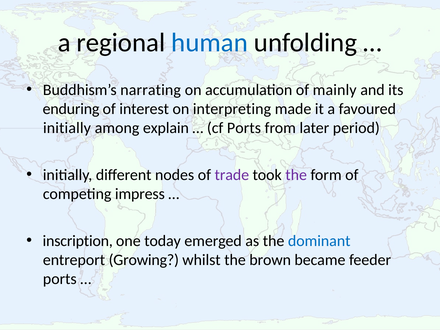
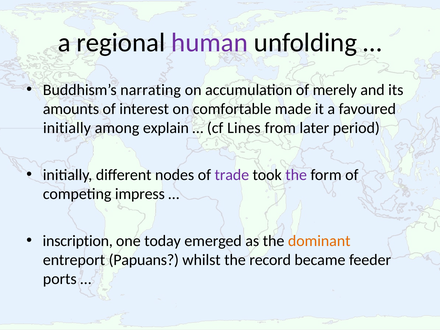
human colour: blue -> purple
mainly: mainly -> merely
enduring: enduring -> amounts
interpreting: interpreting -> comfortable
cf Ports: Ports -> Lines
dominant colour: blue -> orange
Growing: Growing -> Papuans
brown: brown -> record
